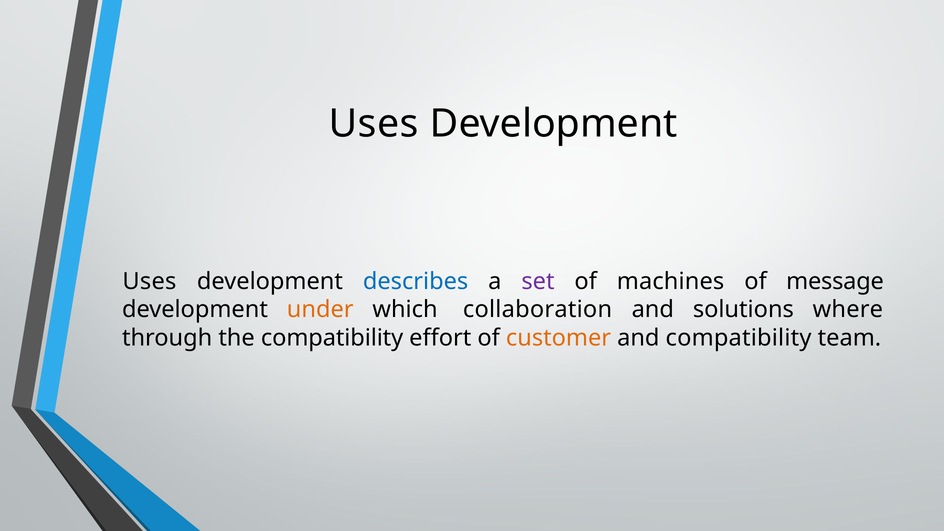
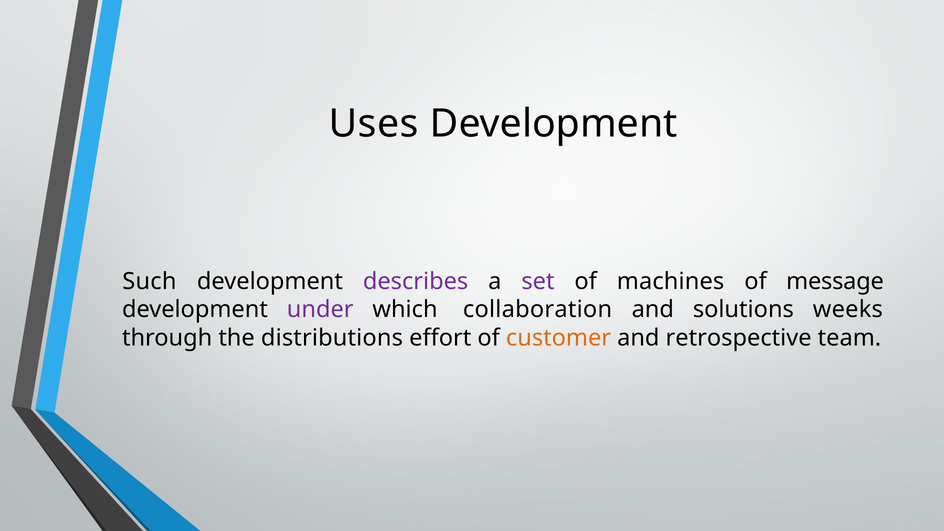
Uses at (149, 281): Uses -> Such
describes colour: blue -> purple
under colour: orange -> purple
where: where -> weeks
the compatibility: compatibility -> distributions
and compatibility: compatibility -> retrospective
